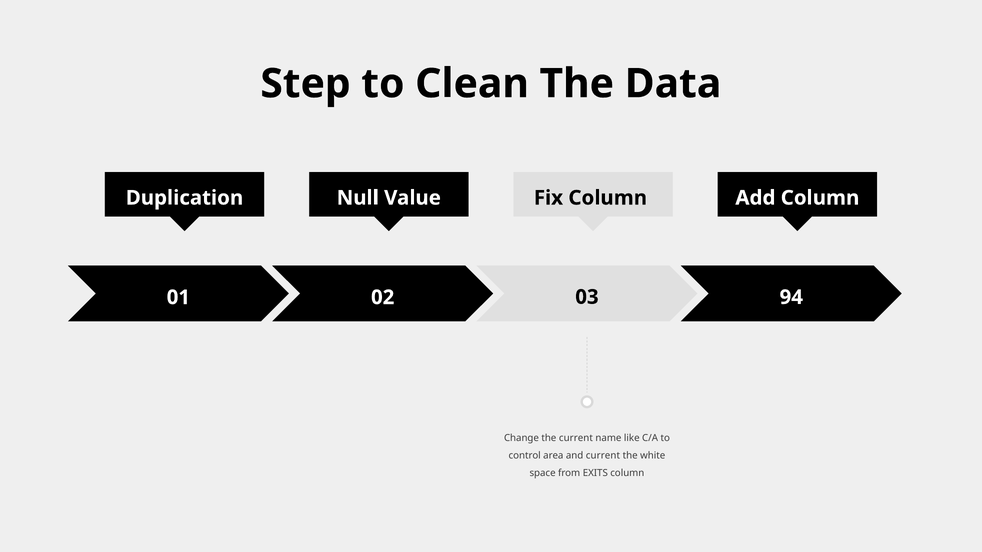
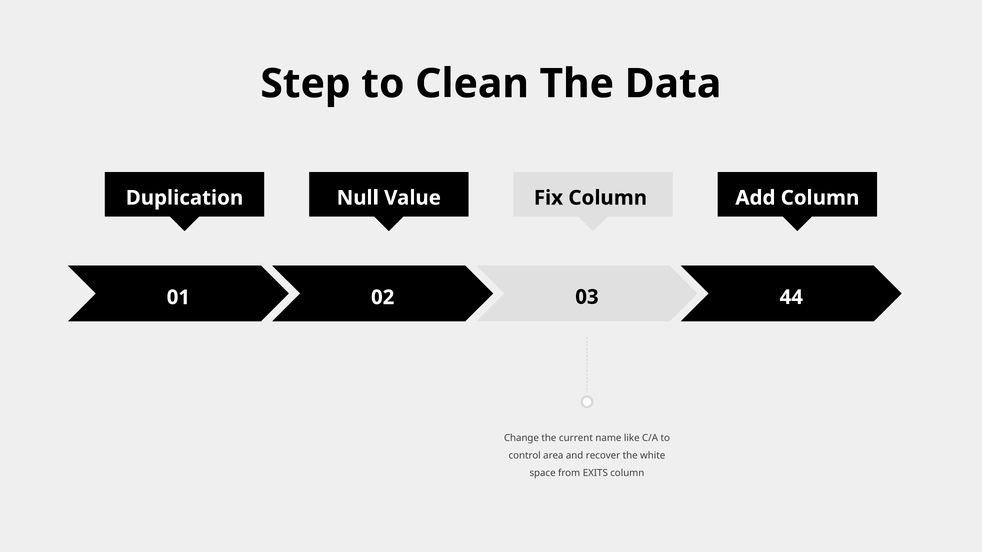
94: 94 -> 44
and current: current -> recover
